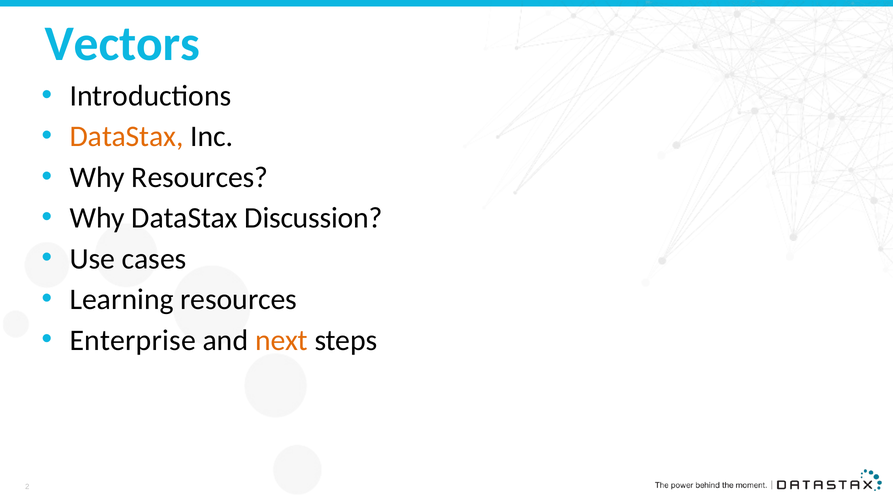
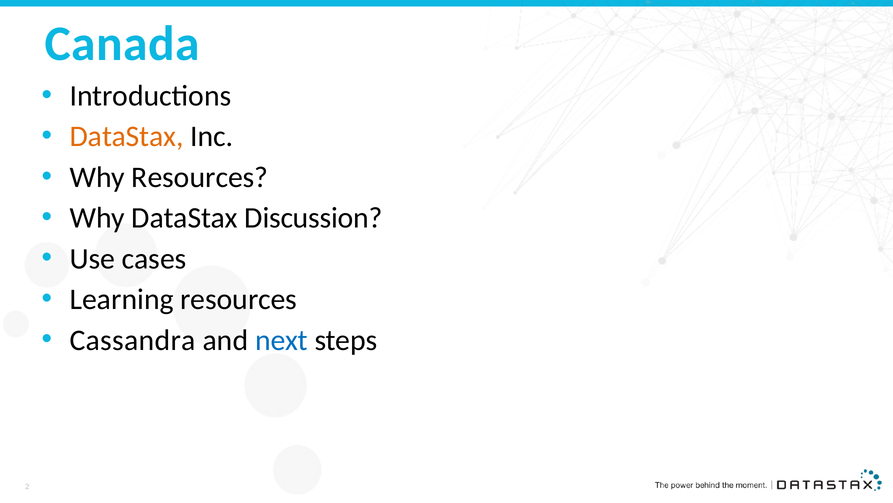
Vectors: Vectors -> Canada
Enterprise: Enterprise -> Cassandra
next colour: orange -> blue
